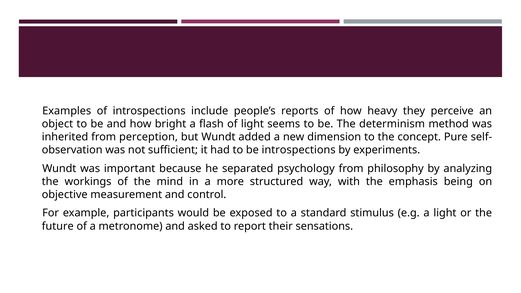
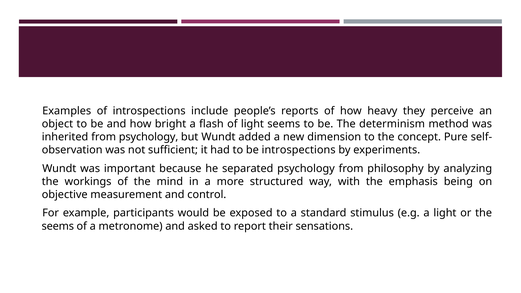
from perception: perception -> psychology
future at (58, 226): future -> seems
